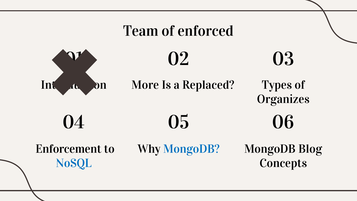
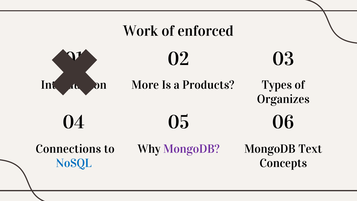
Team: Team -> Work
Replaced: Replaced -> Products
Enforcement: Enforcement -> Connections
MongoDB at (191, 149) colour: blue -> purple
Blog: Blog -> Text
